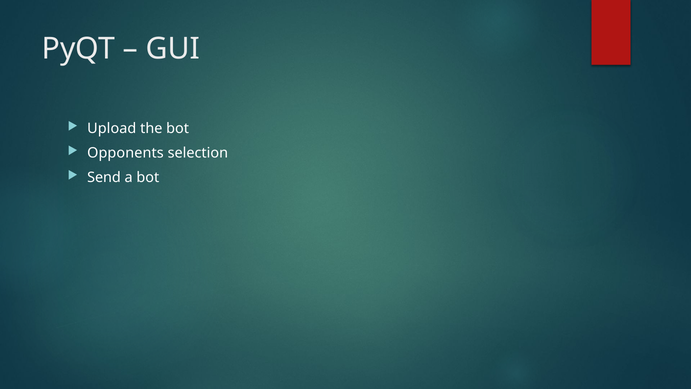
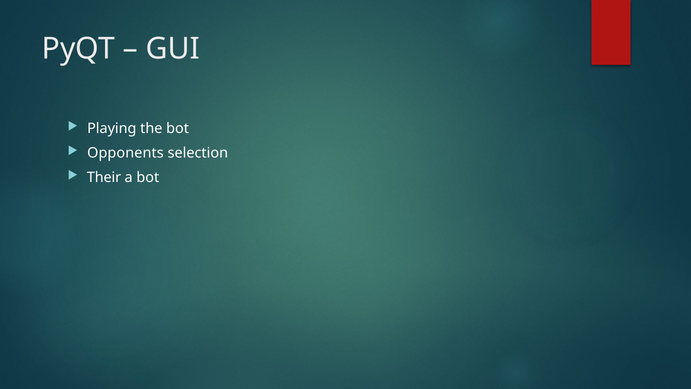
Upload: Upload -> Playing
Send: Send -> Their
